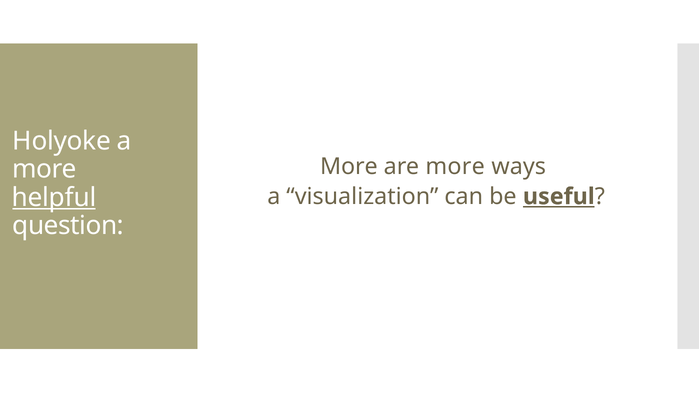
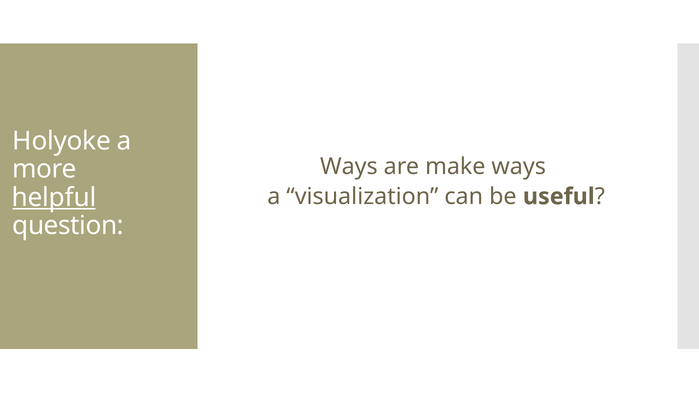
More at (349, 167): More -> Ways
are more: more -> make
useful underline: present -> none
